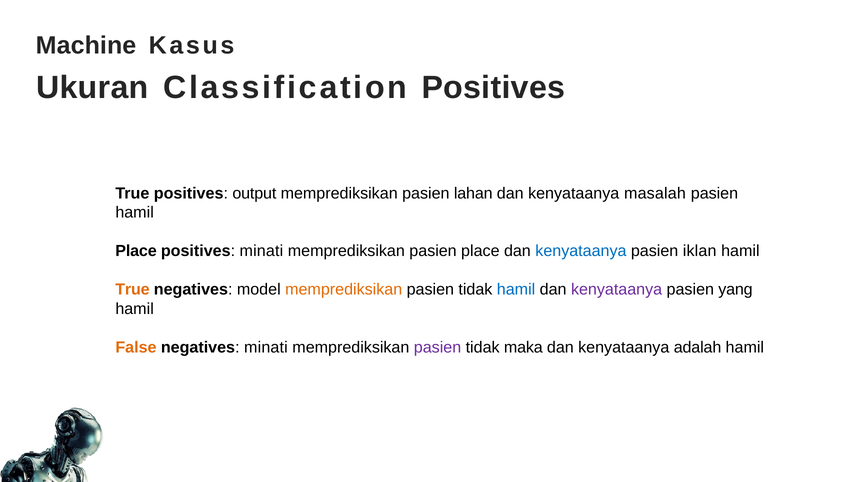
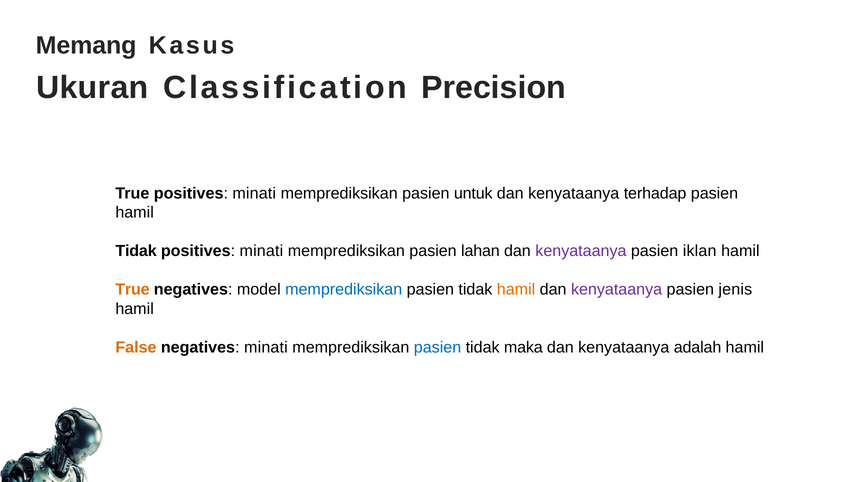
Machine: Machine -> Memang
Classification Positives: Positives -> Precision
True positives output: output -> minati
lahan: lahan -> untuk
masalah: masalah -> terhadap
Place at (136, 251): Place -> Tidak
pasien place: place -> lahan
kenyataanya at (581, 251) colour: blue -> purple
memprediksikan at (344, 290) colour: orange -> blue
hamil at (516, 290) colour: blue -> orange
yang: yang -> jenis
pasien at (438, 348) colour: purple -> blue
